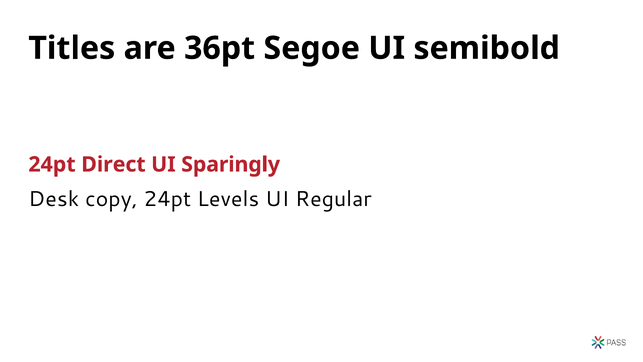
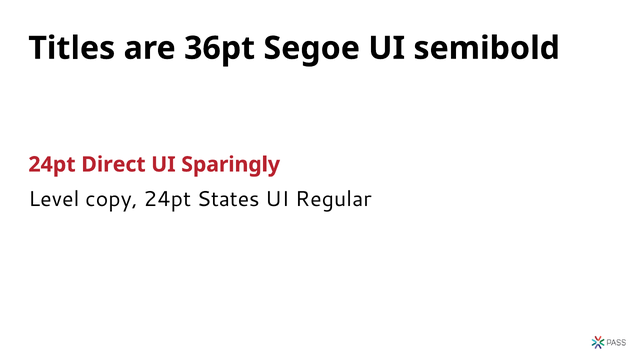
Desk: Desk -> Level
Levels: Levels -> States
